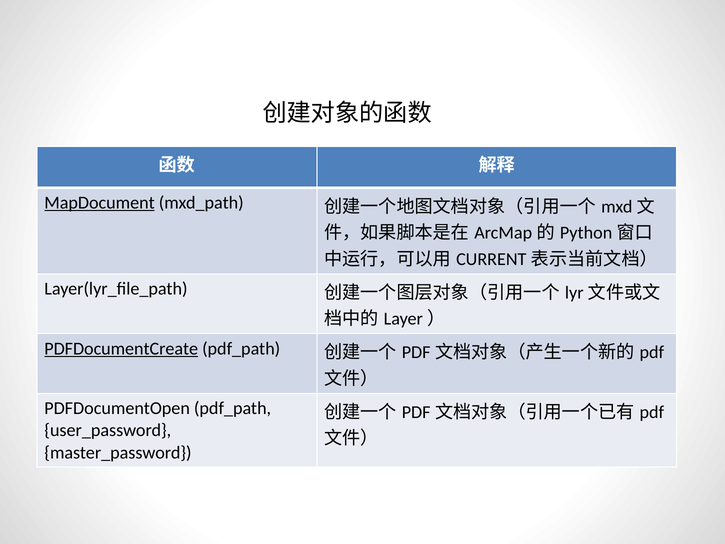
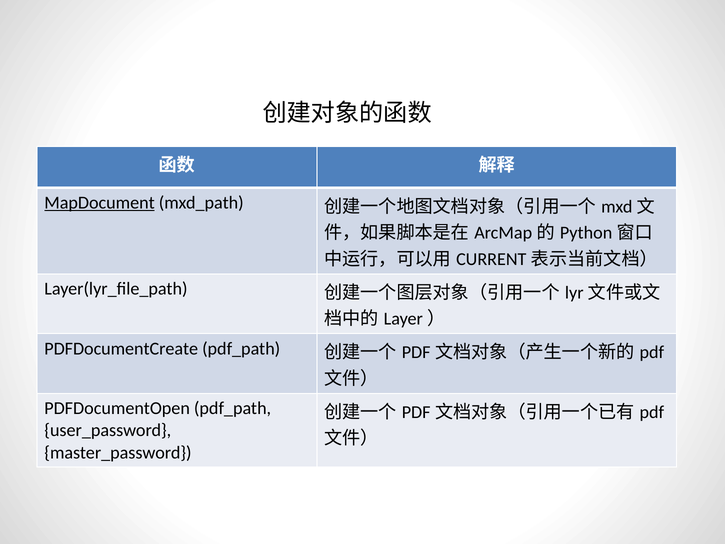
PDFDocumentCreate underline: present -> none
